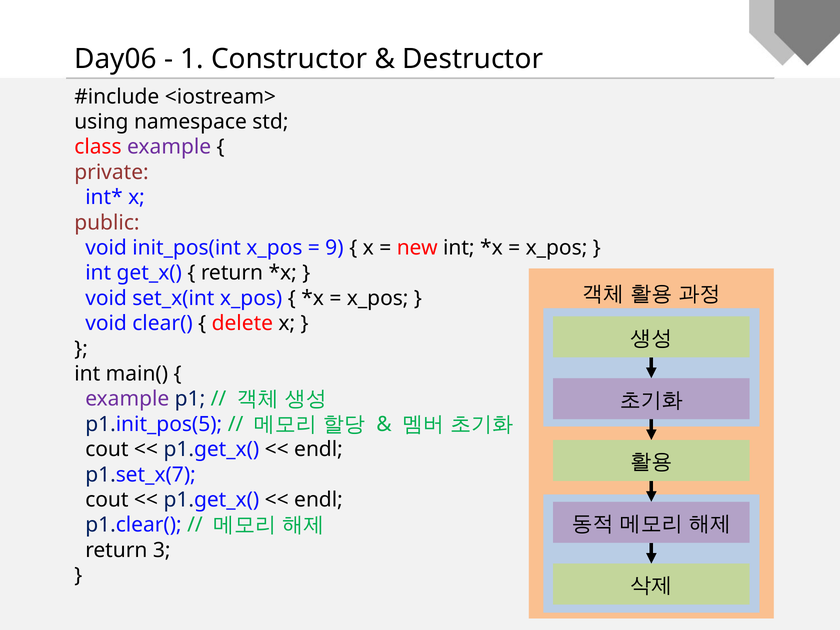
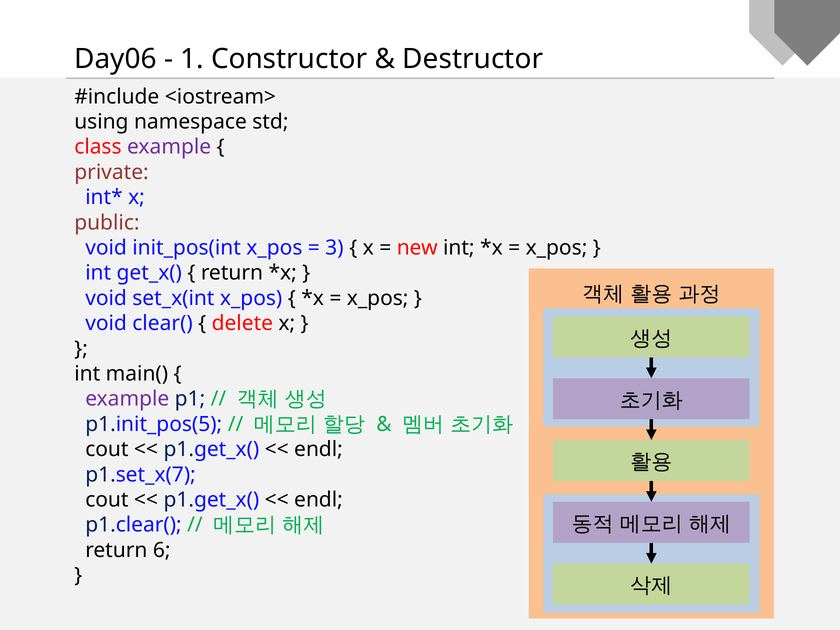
9: 9 -> 3
3: 3 -> 6
